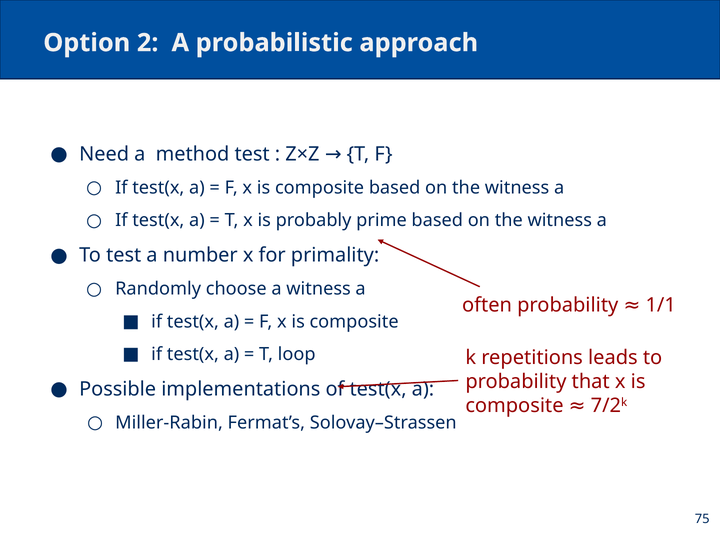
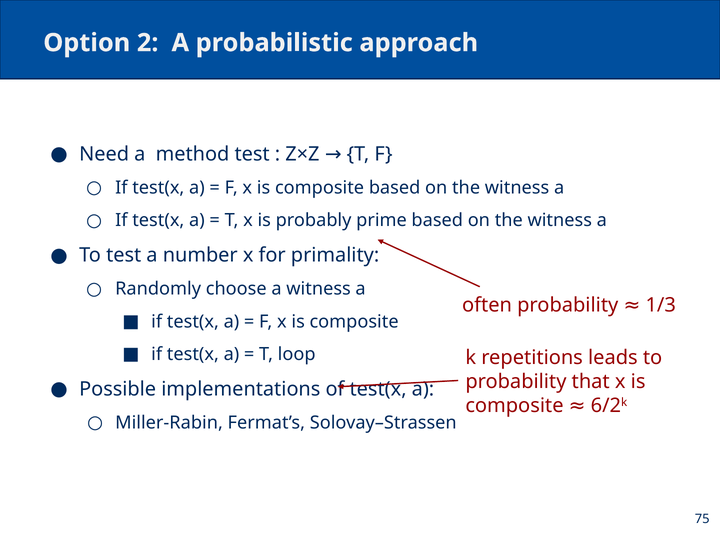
1/1: 1/1 -> 1/3
7/2: 7/2 -> 6/2
